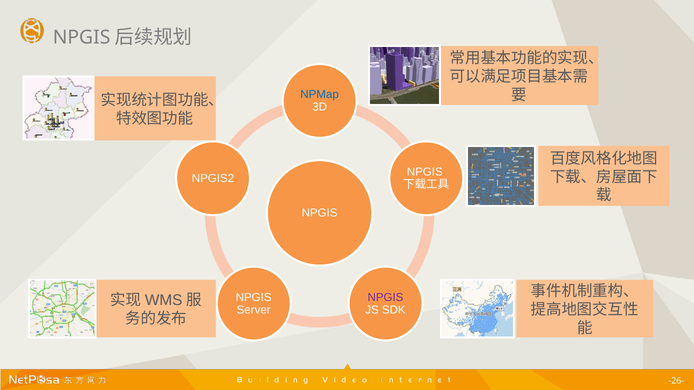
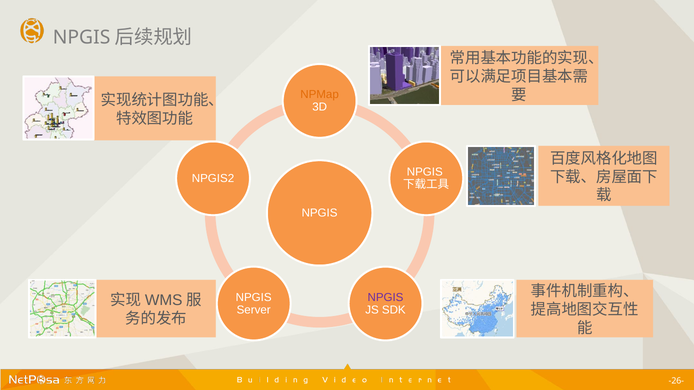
NPMap colour: blue -> orange
